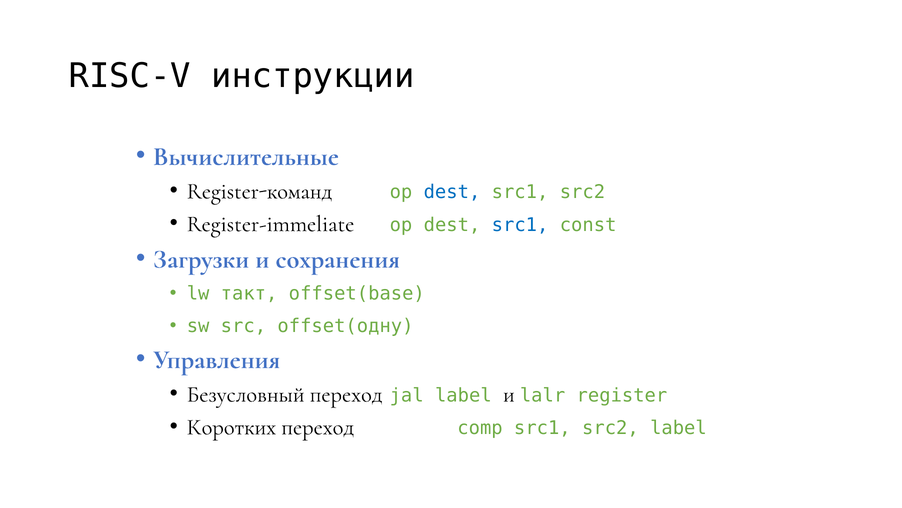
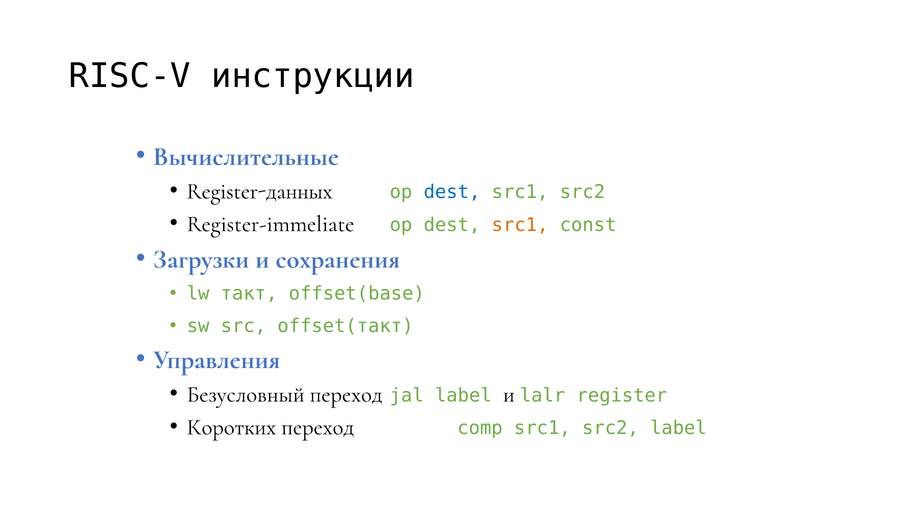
Register-команд: Register-команд -> Register-данных
src1 at (520, 225) colour: blue -> orange
offset(одну: offset(одну -> offset(такт
